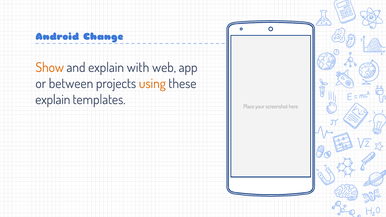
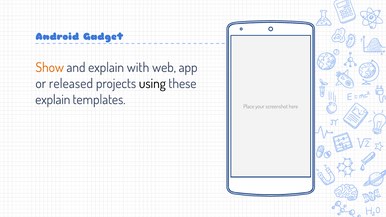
Change: Change -> Gadget
between: between -> released
using colour: orange -> black
